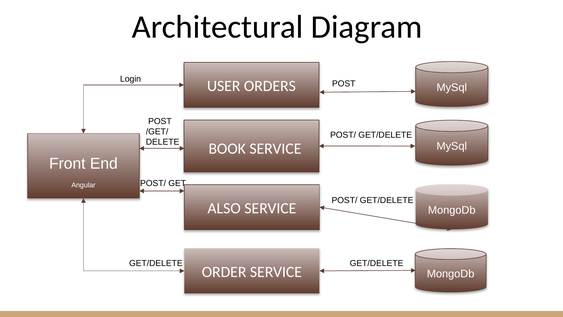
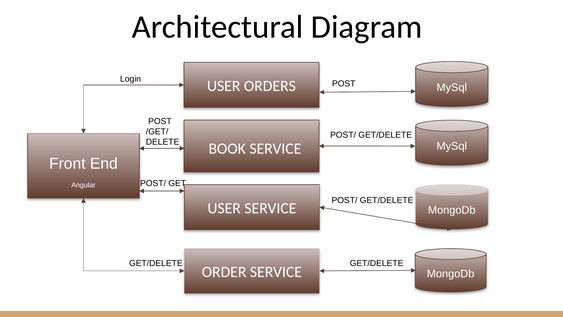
ALSO at (224, 208): ALSO -> USER
